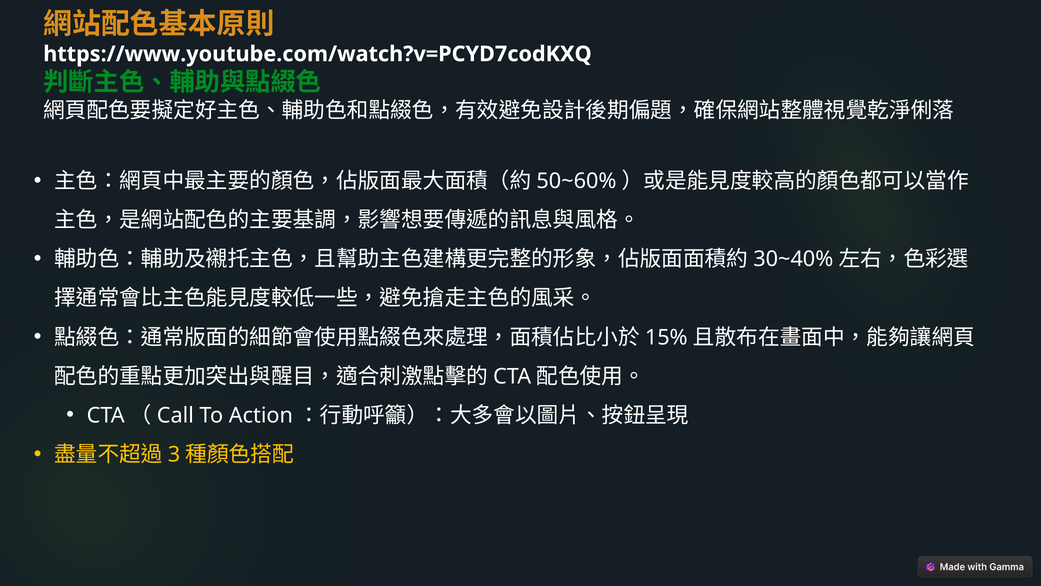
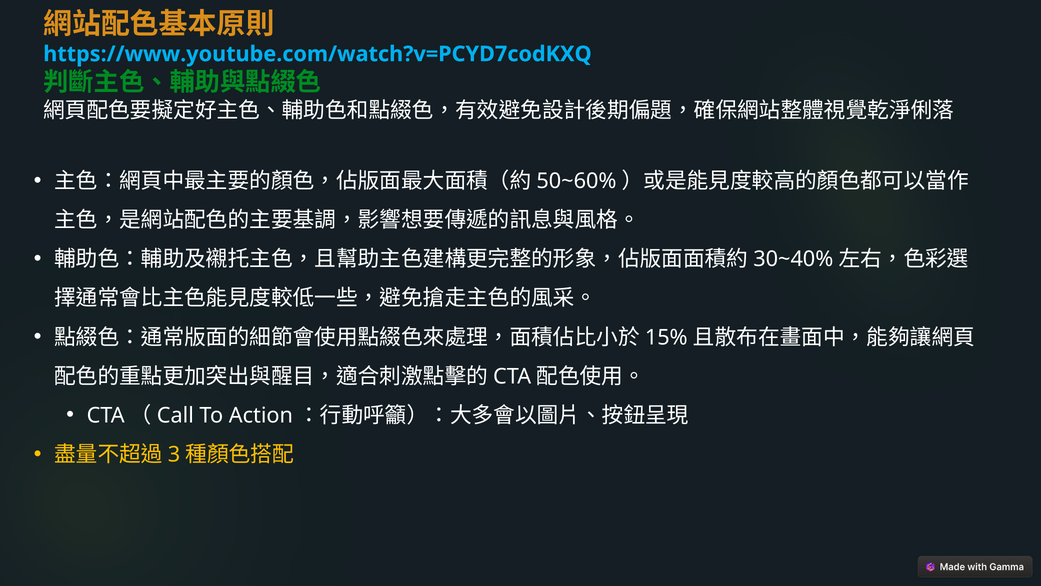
https://www.youtube.com/watch?v=PCYD7codKXQ colour: white -> light blue
